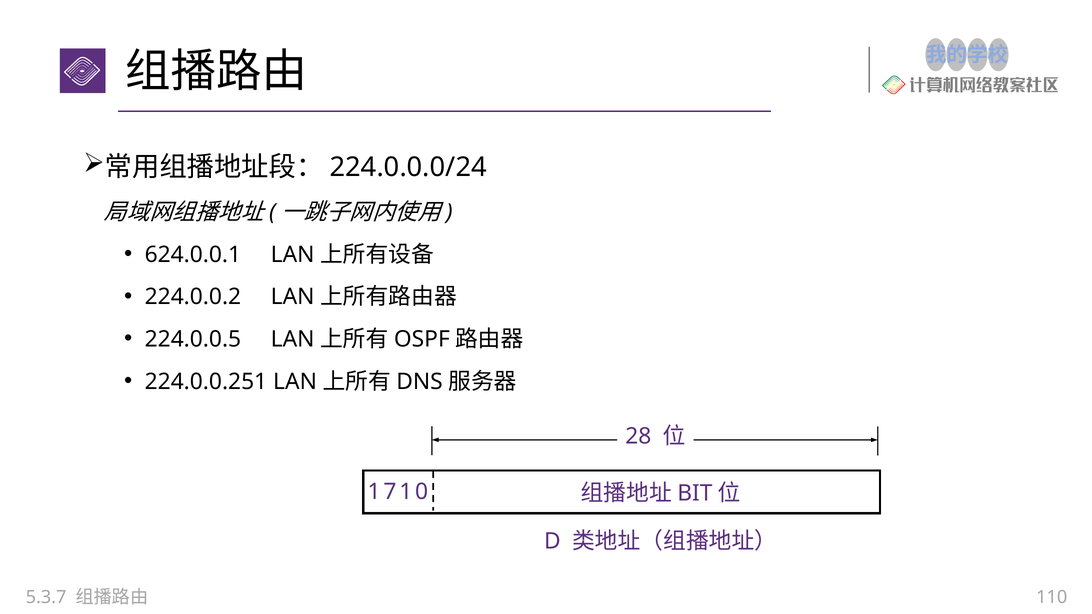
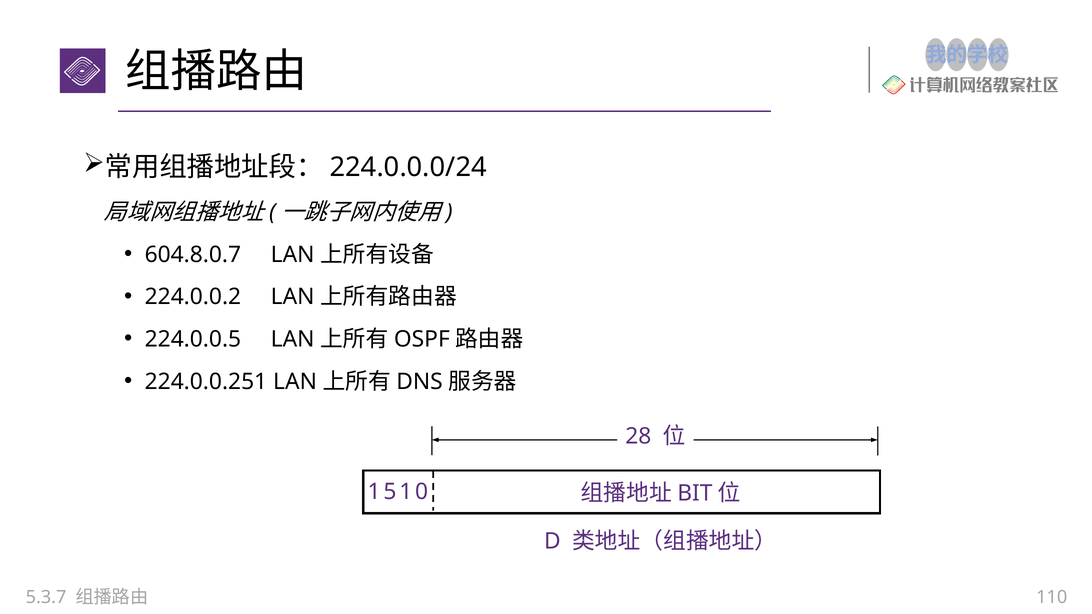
624.0.0.1: 624.0.0.1 -> 604.8.0.7
7: 7 -> 5
